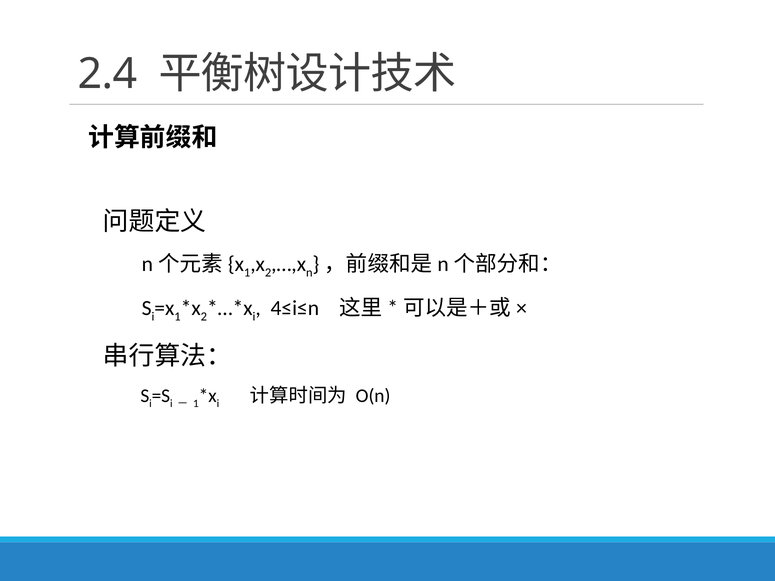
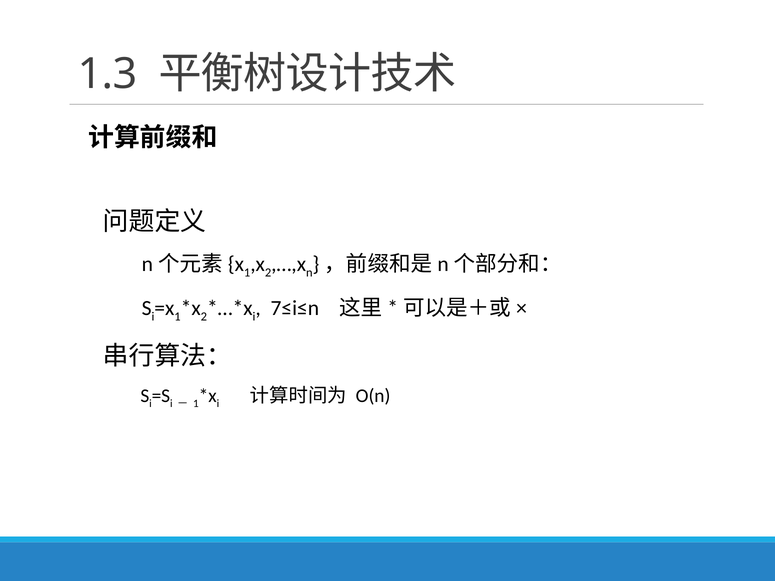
2.4: 2.4 -> 1.3
4≤i≤n: 4≤i≤n -> 7≤i≤n
